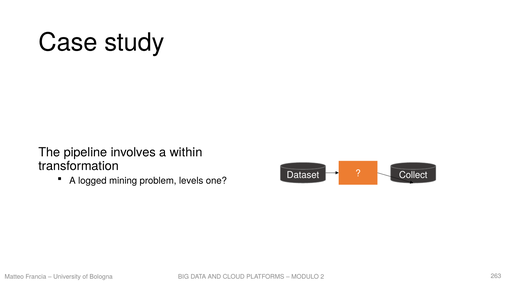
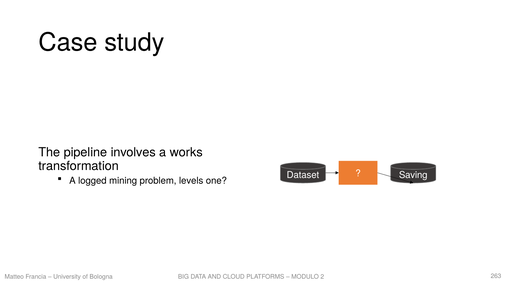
within: within -> works
Collect: Collect -> Saving
